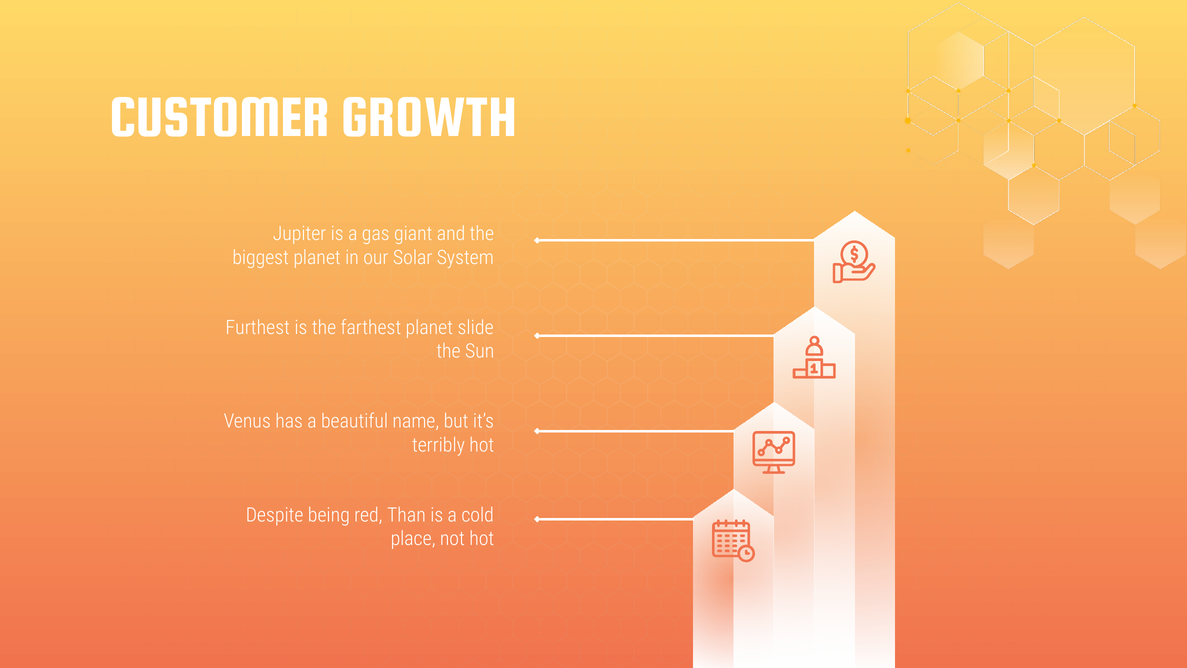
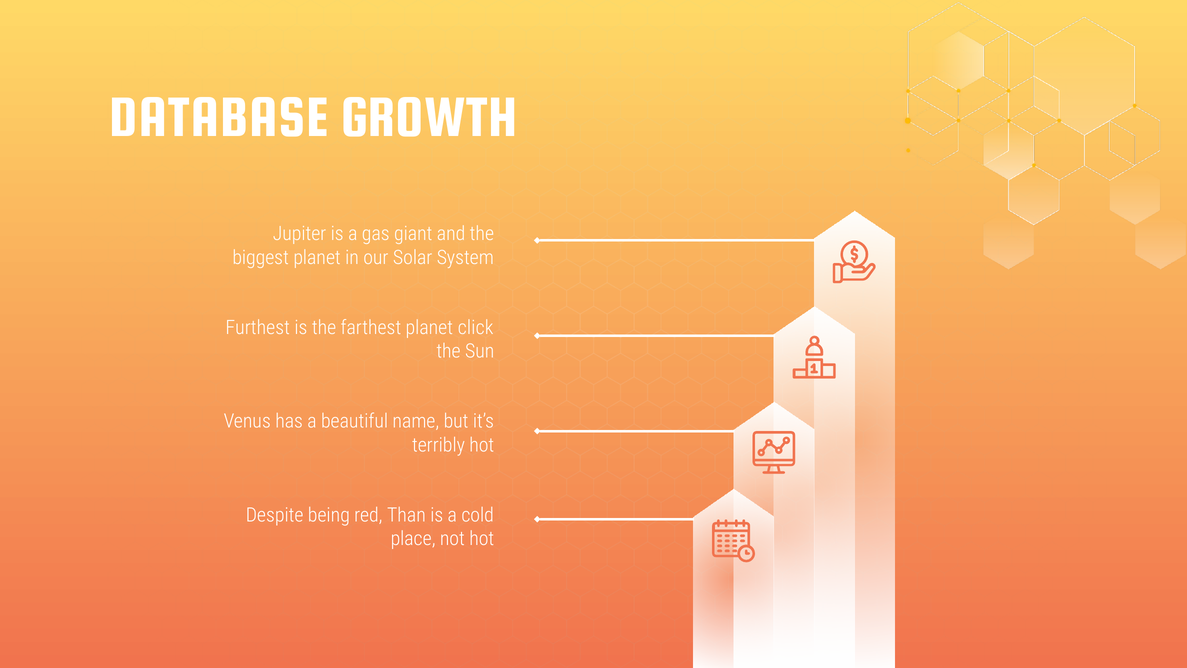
CUSTOMER: CUSTOMER -> DATABASE
slide: slide -> click
